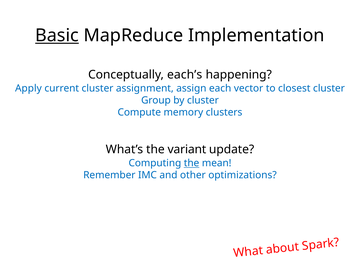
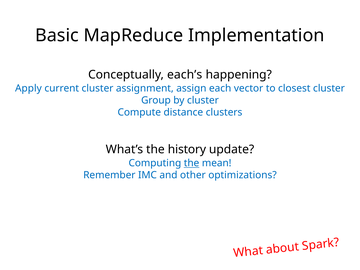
Basic underline: present -> none
memory: memory -> distance
variant: variant -> history
